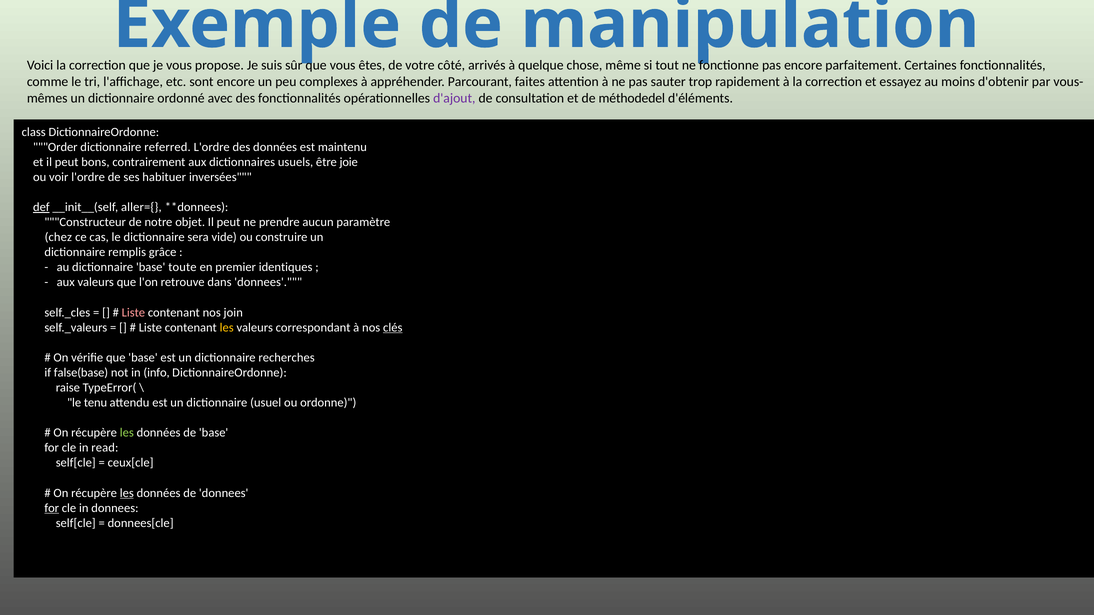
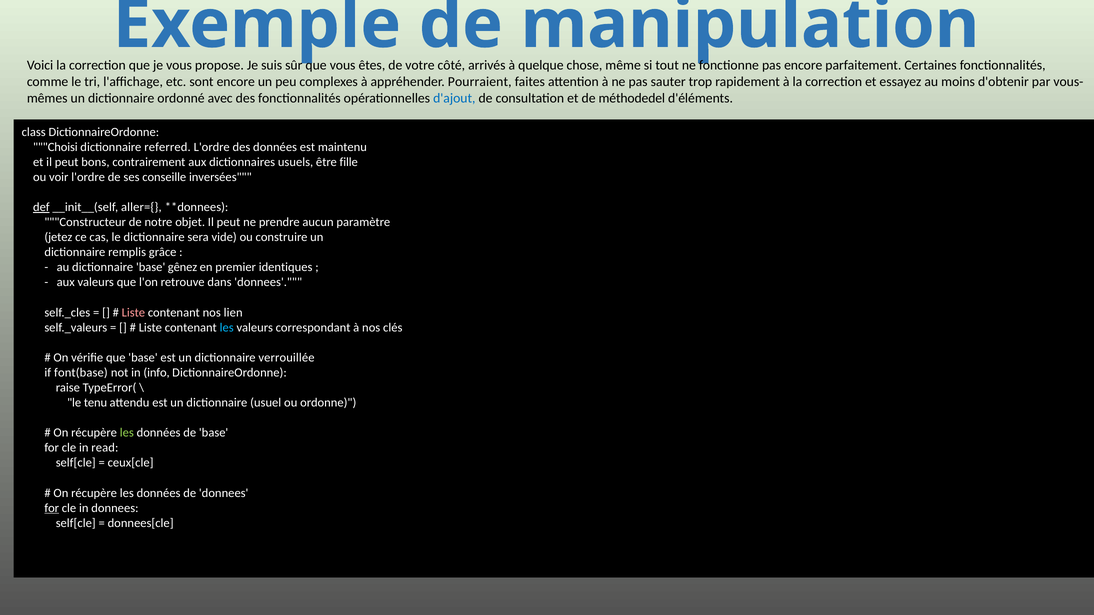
Parcourant: Parcourant -> Pourraient
d'ajout colour: purple -> blue
Order: Order -> Choisi
joie: joie -> fille
habituer: habituer -> conseille
chez: chez -> jetez
toute: toute -> gênez
join: join -> lien
les at (227, 328) colour: yellow -> light blue
clés underline: present -> none
recherches: recherches -> verrouillée
false(base: false(base -> font(base
les at (127, 493) underline: present -> none
